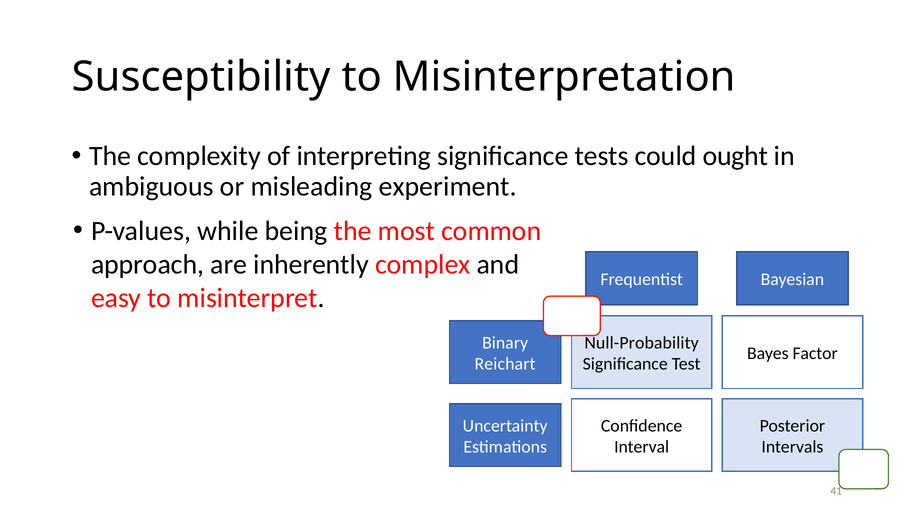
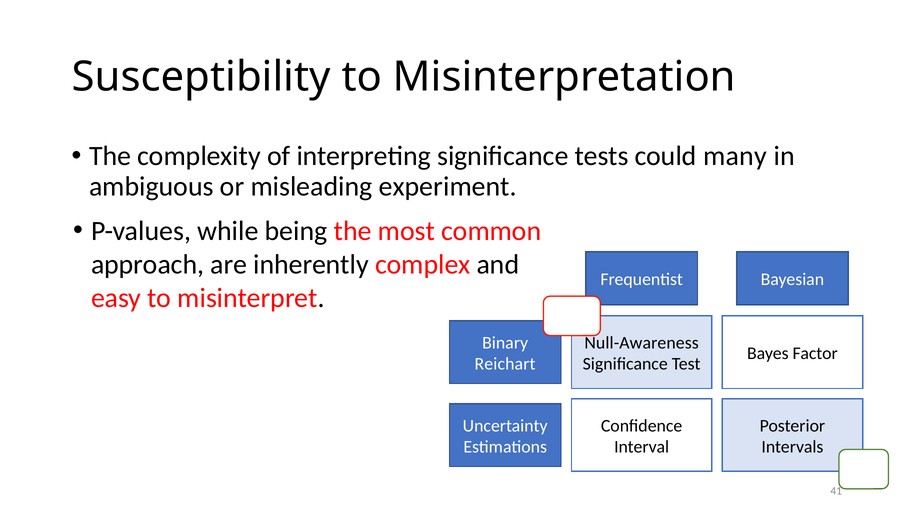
ought: ought -> many
Null-Probability: Null-Probability -> Null-Awareness
